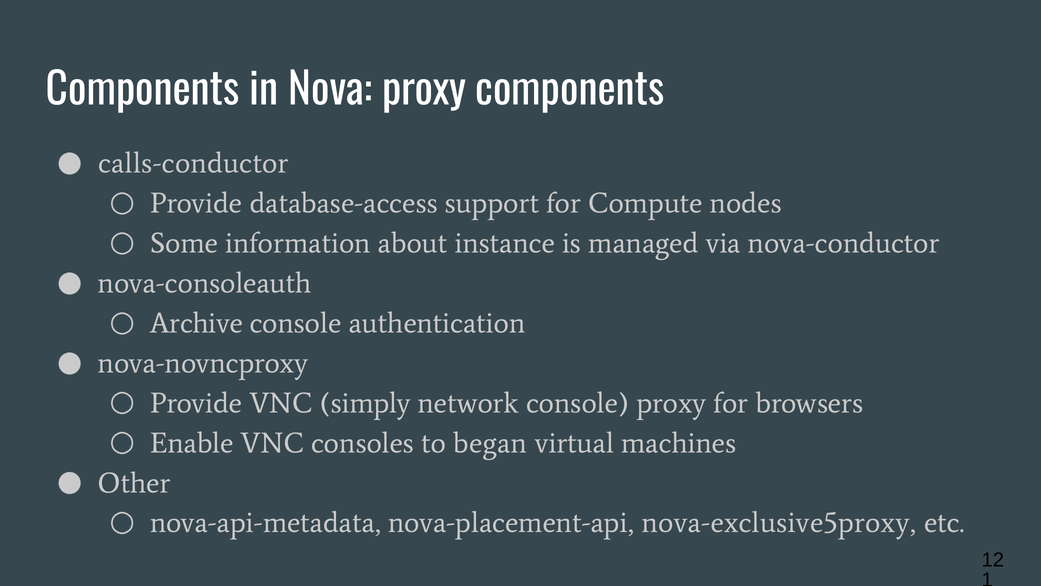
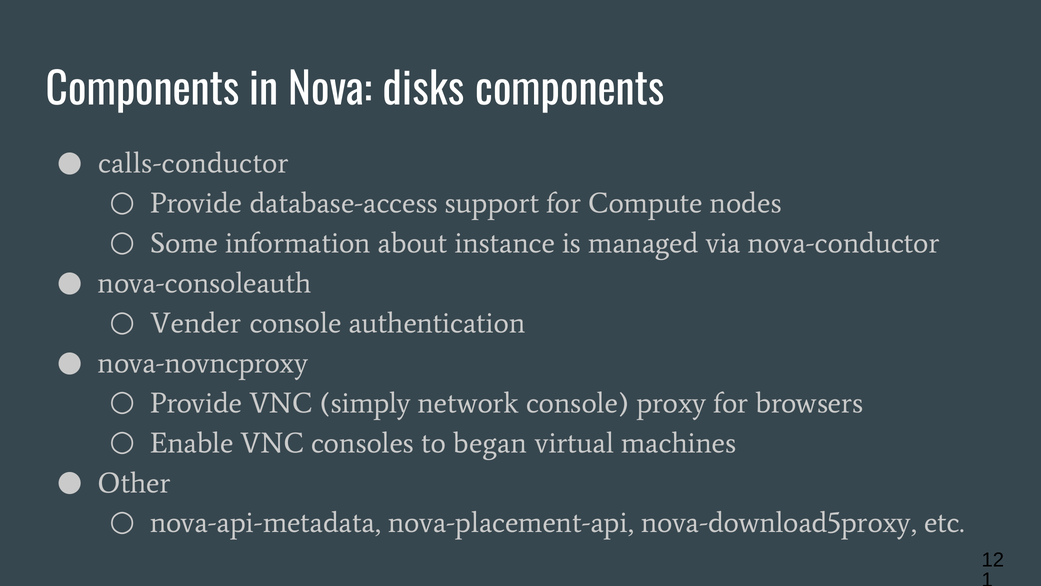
Nova proxy: proxy -> disks
Archive: Archive -> Vender
nova-exclusive5proxy: nova-exclusive5proxy -> nova-download5proxy
